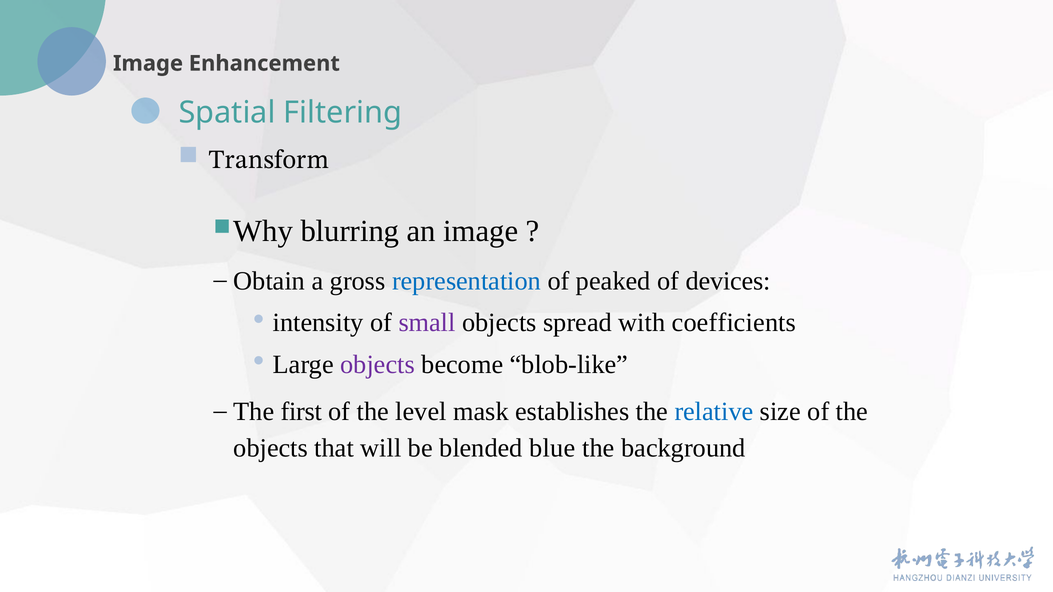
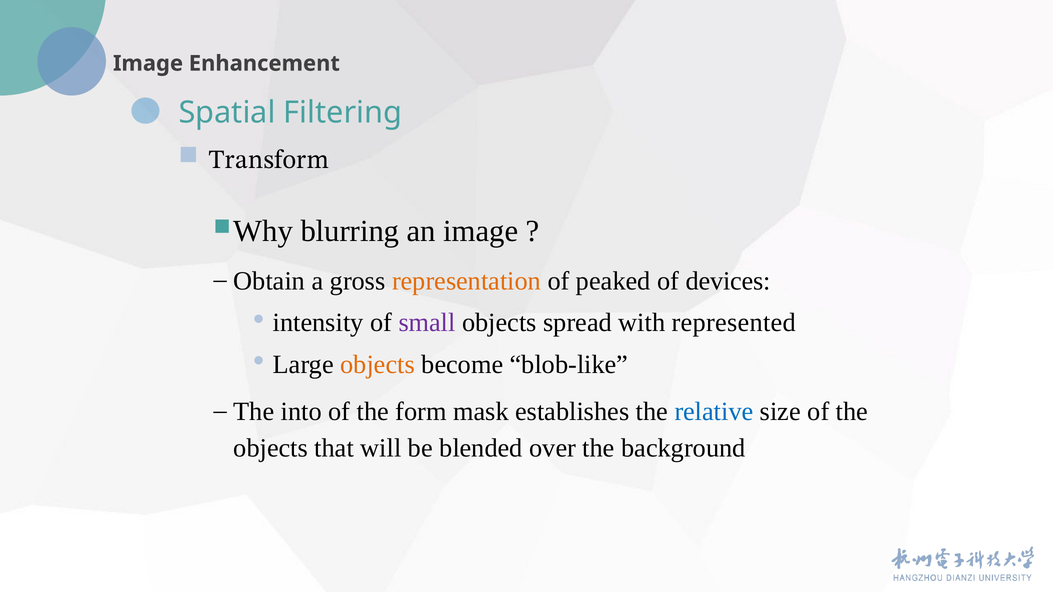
representation colour: blue -> orange
coefficients: coefficients -> represented
objects at (378, 365) colour: purple -> orange
first: first -> into
level: level -> form
blue: blue -> over
